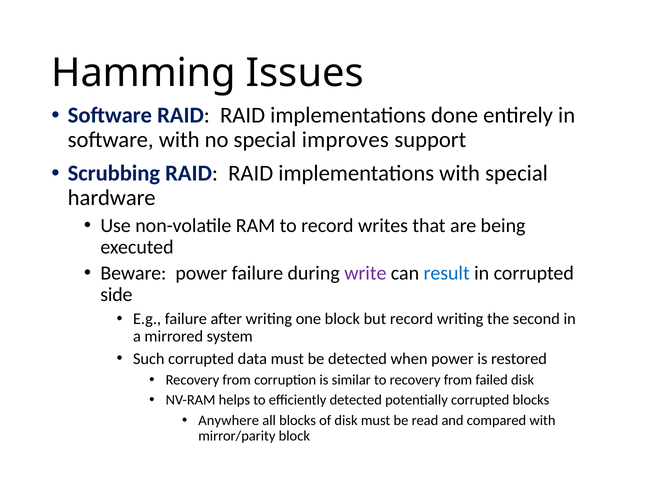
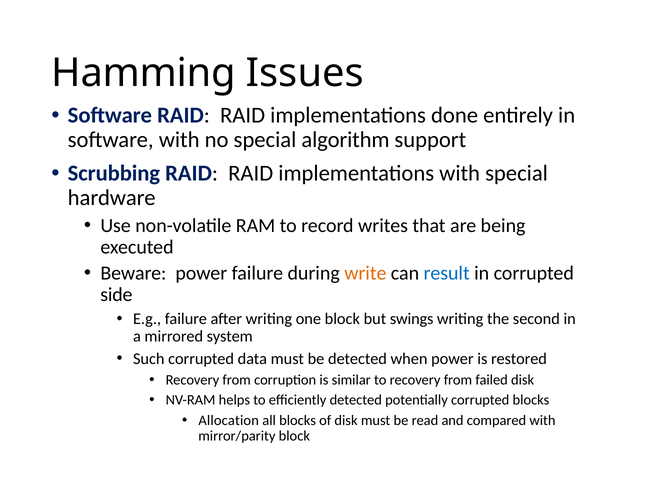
improves: improves -> algorithm
write colour: purple -> orange
but record: record -> swings
Anywhere: Anywhere -> Allocation
